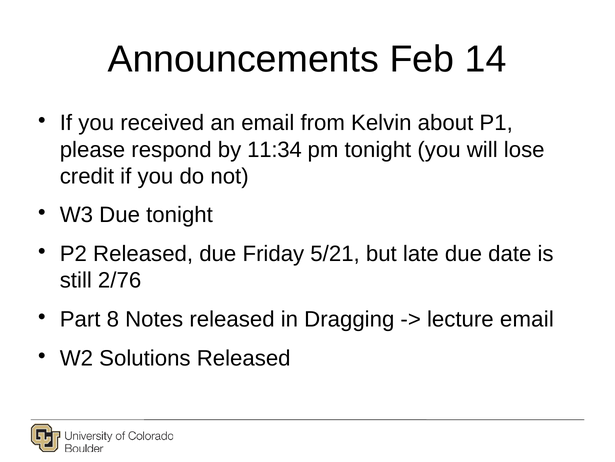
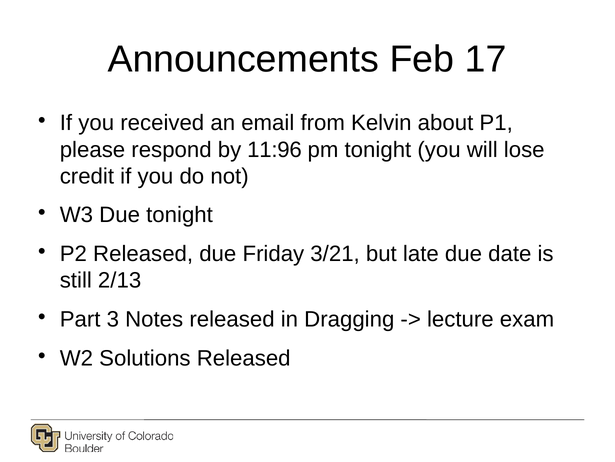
14: 14 -> 17
11:34: 11:34 -> 11:96
5/21: 5/21 -> 3/21
2/76: 2/76 -> 2/13
8: 8 -> 3
lecture email: email -> exam
